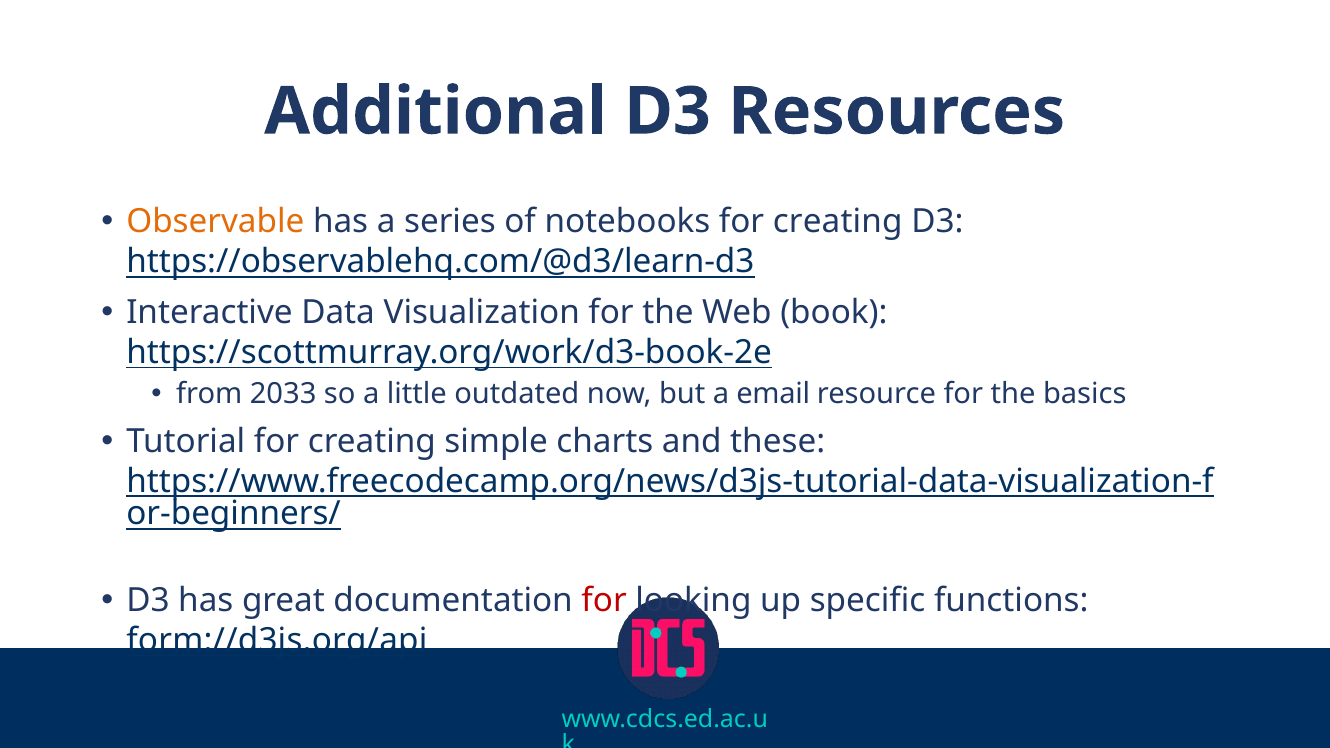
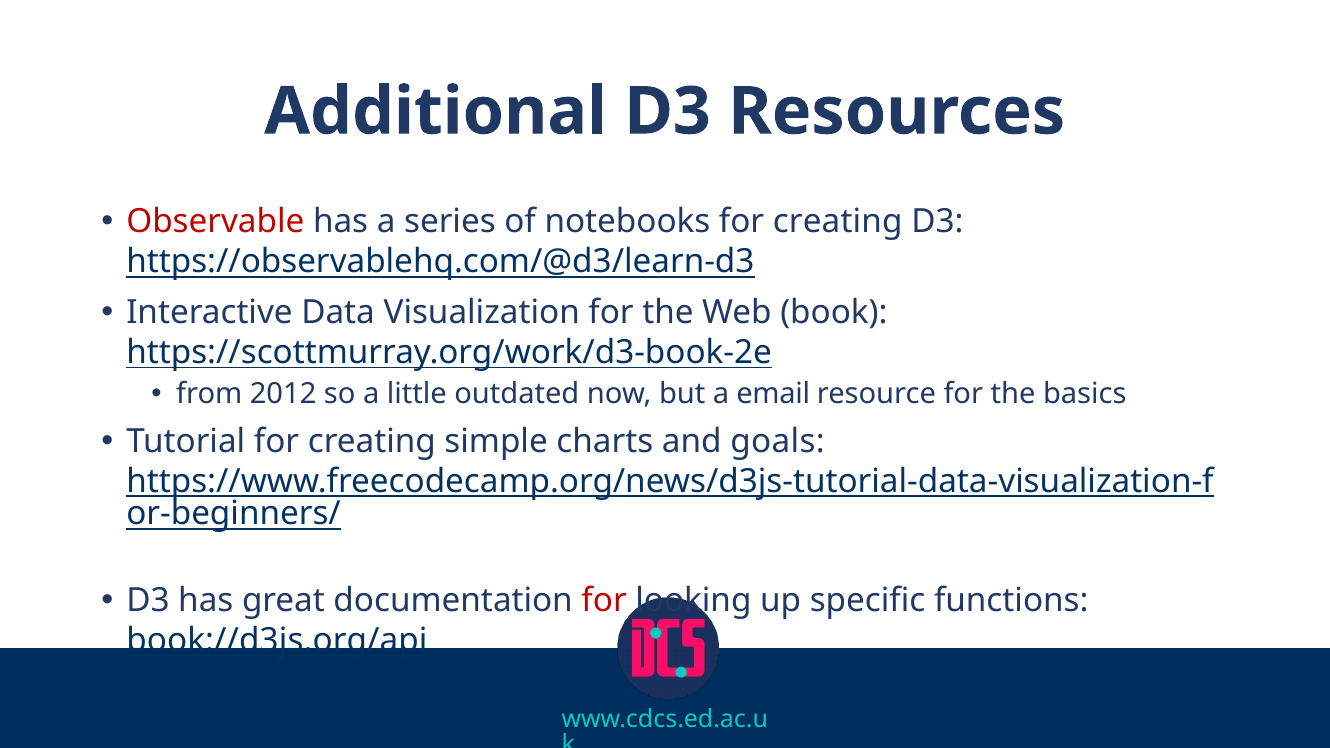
Observable colour: orange -> red
2033: 2033 -> 2012
these: these -> goals
form://d3js.org/api: form://d3js.org/api -> book://d3js.org/api
